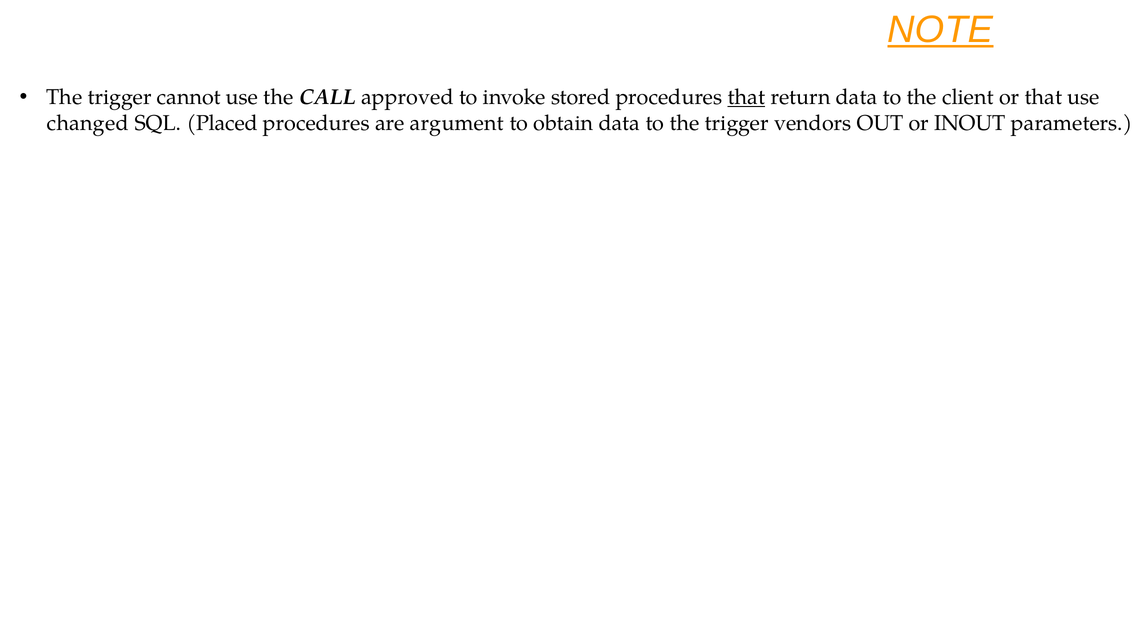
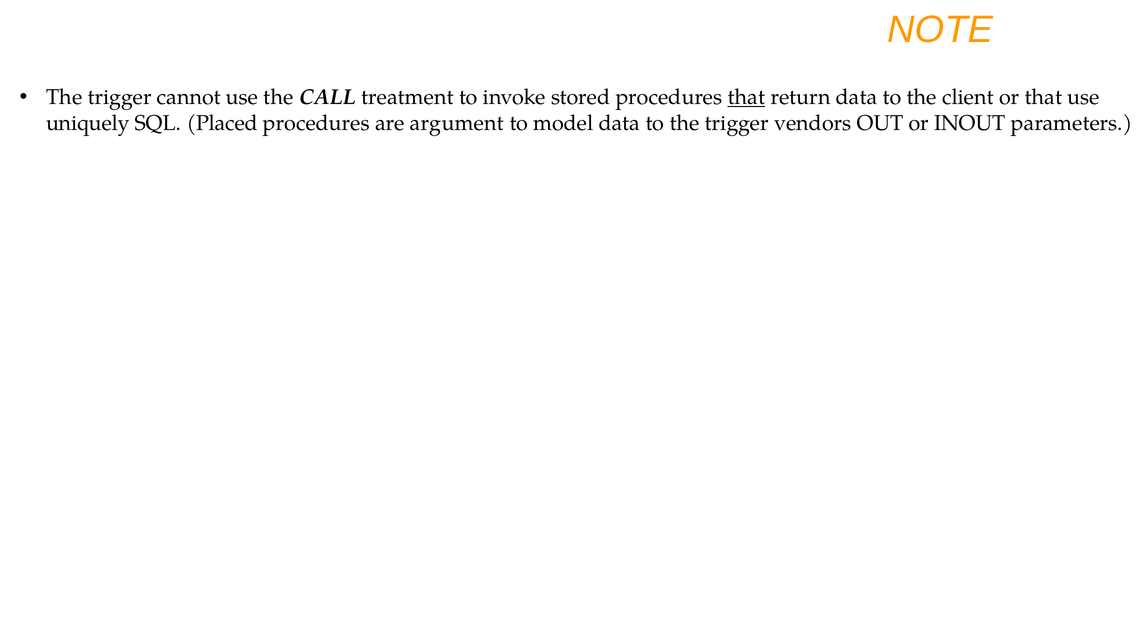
NOTE underline: present -> none
approved: approved -> treatment
changed: changed -> uniquely
obtain: obtain -> model
